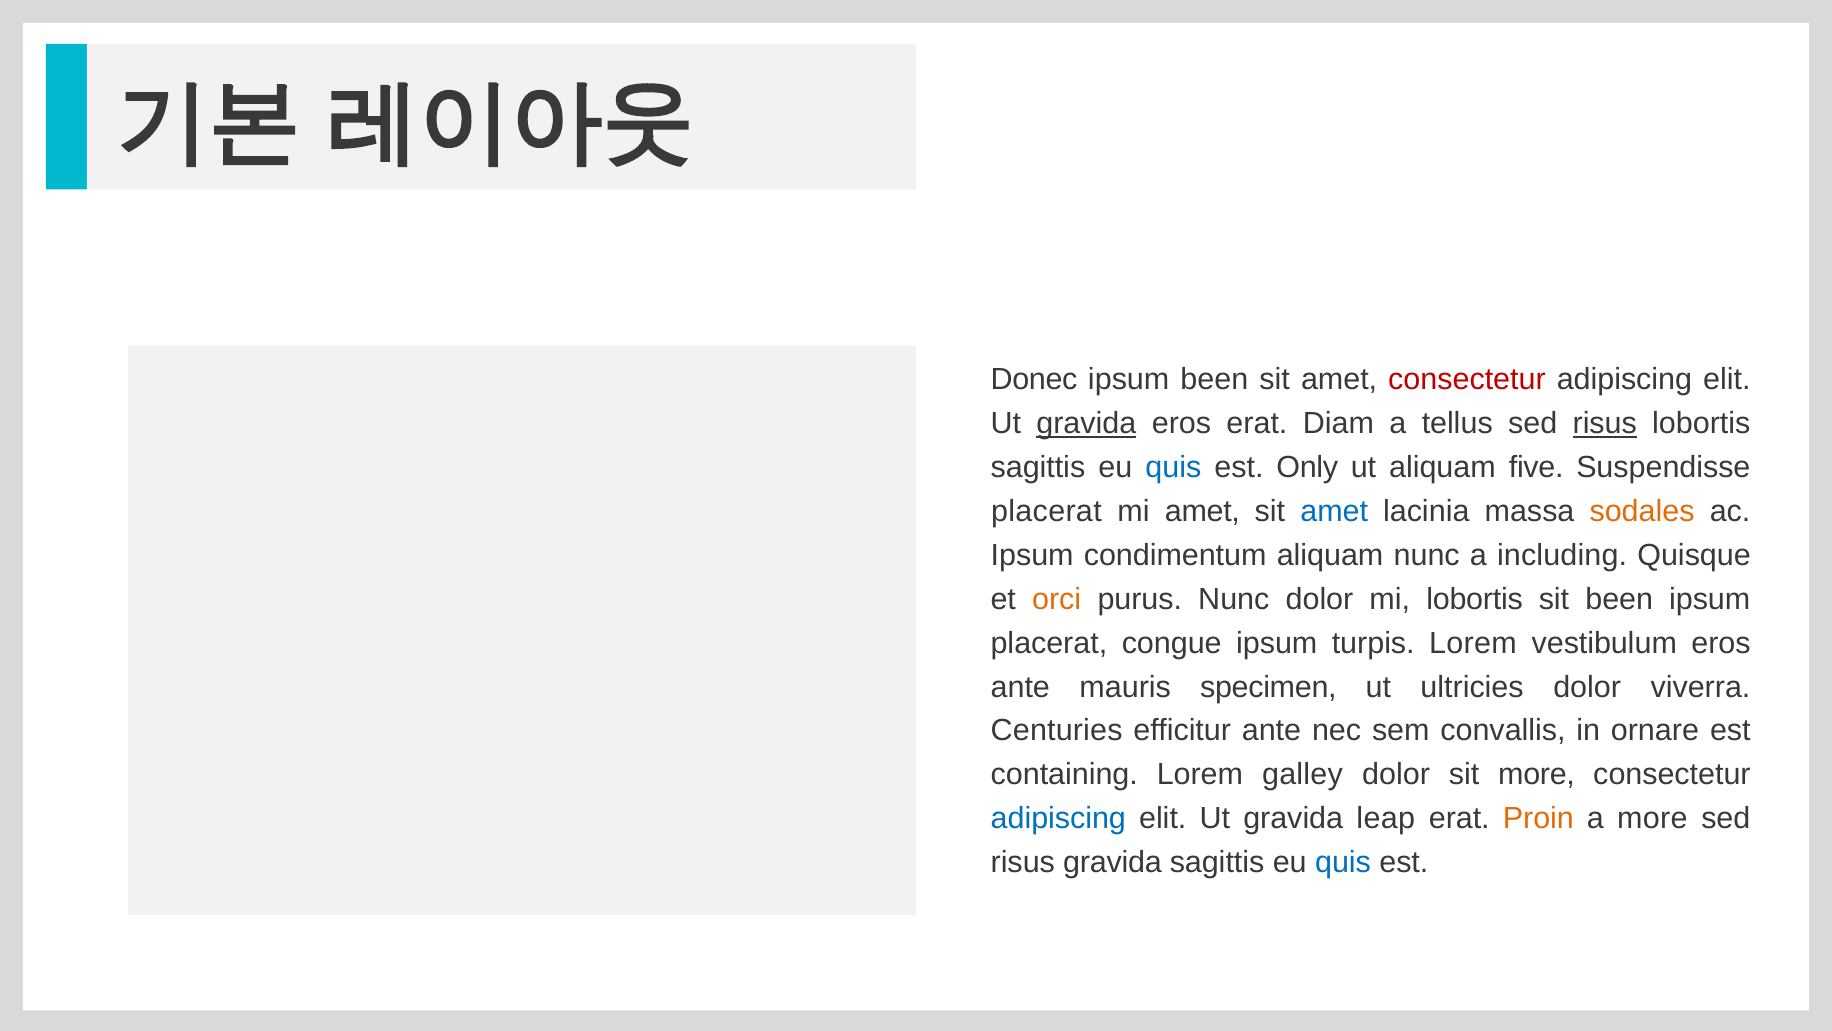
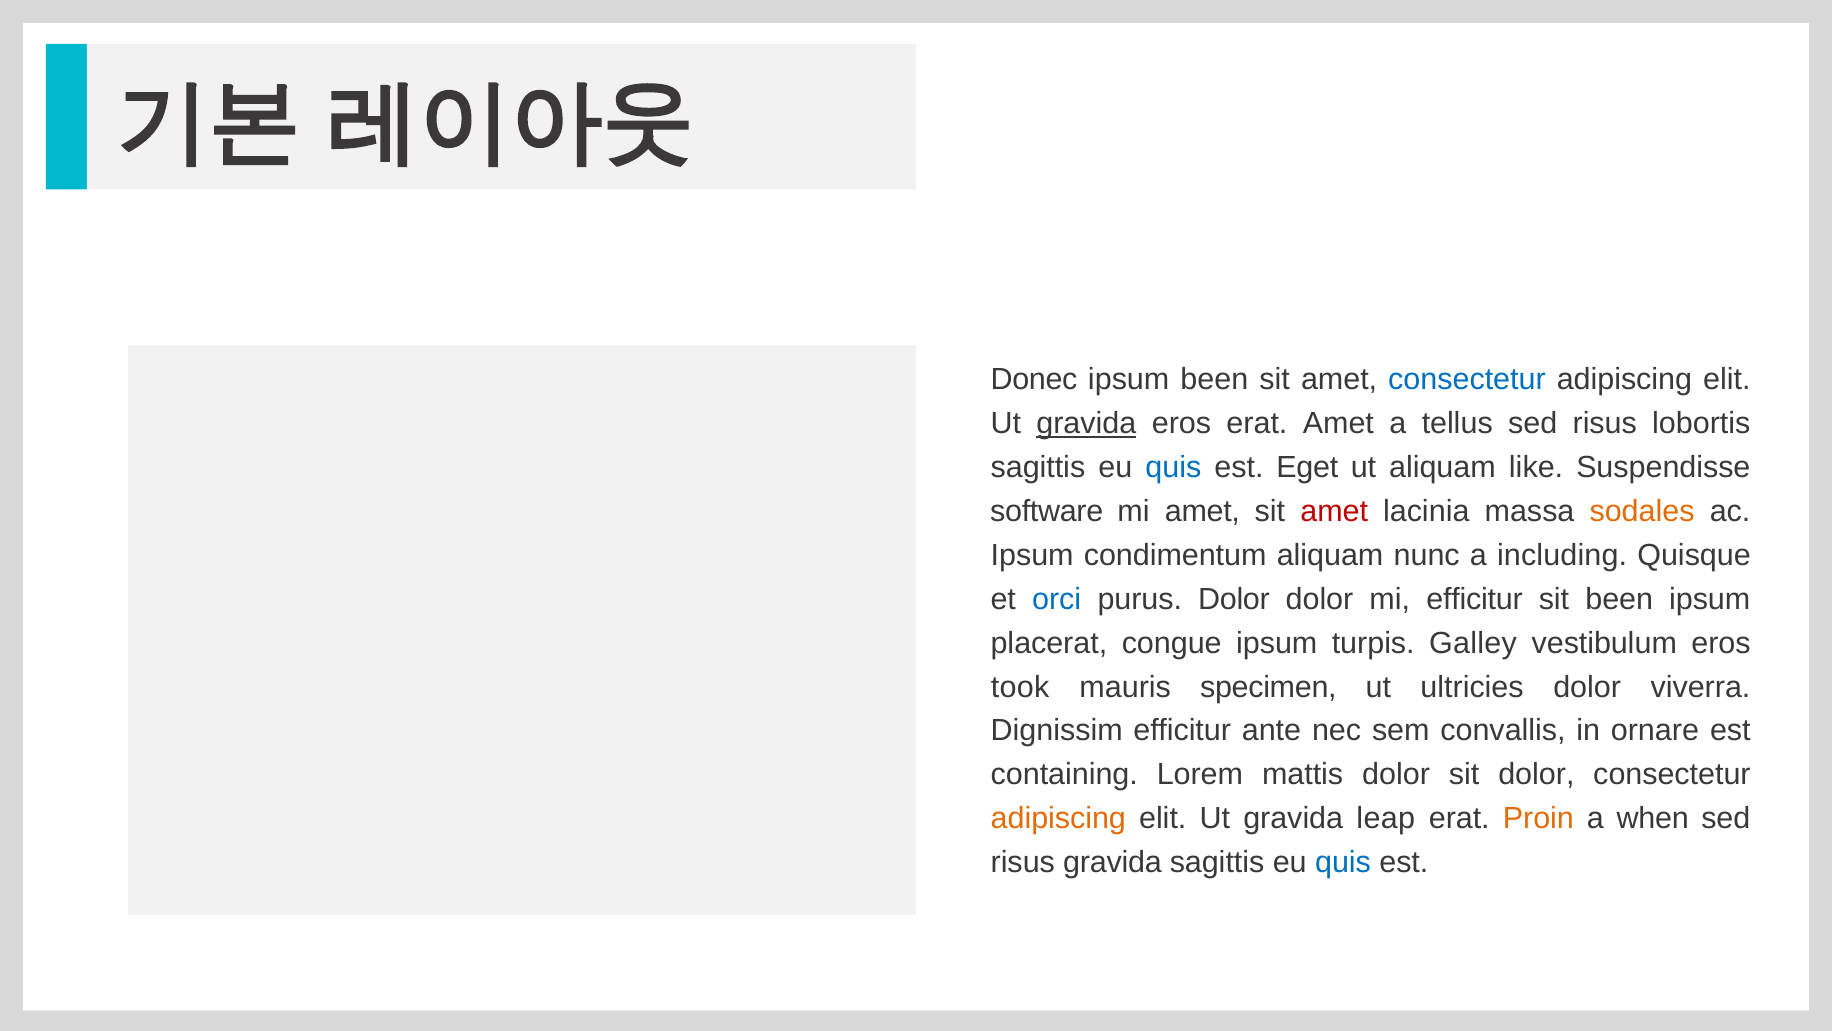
consectetur at (1467, 380) colour: red -> blue
erat Diam: Diam -> Amet
risus at (1605, 423) underline: present -> none
Only: Only -> Eget
five: five -> like
placerat at (1046, 511): placerat -> software
amet at (1334, 511) colour: blue -> red
orci colour: orange -> blue
purus Nunc: Nunc -> Dolor
mi lobortis: lobortis -> efficitur
turpis Lorem: Lorem -> Galley
ante at (1020, 687): ante -> took
Centuries: Centuries -> Dignissim
galley: galley -> mattis
sit more: more -> dolor
adipiscing at (1058, 818) colour: blue -> orange
a more: more -> when
